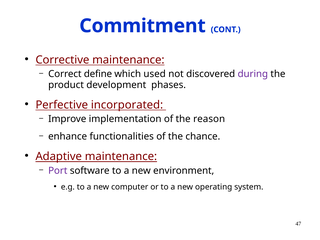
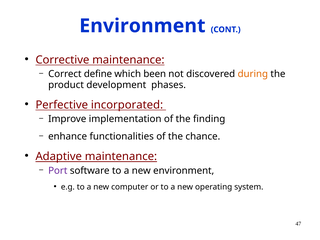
Commitment at (143, 26): Commitment -> Environment
used: used -> been
during colour: purple -> orange
reason: reason -> finding
